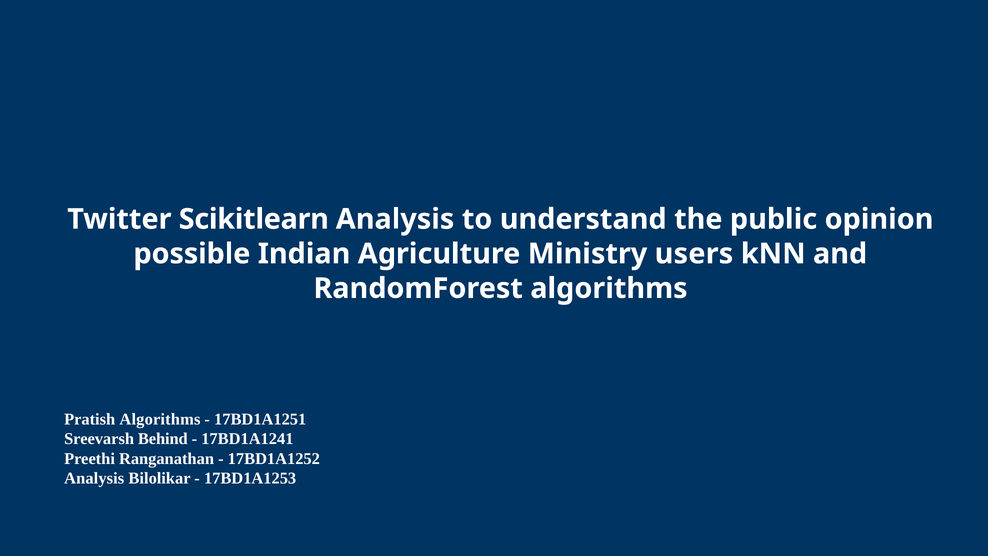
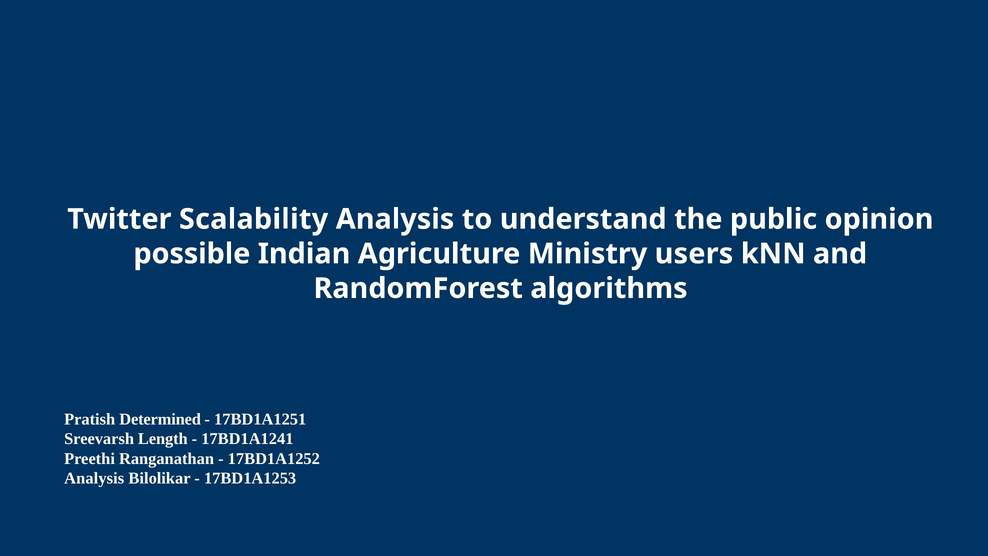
Scikitlearn: Scikitlearn -> Scalability
Pratish Algorithms: Algorithms -> Determined
Behind: Behind -> Length
